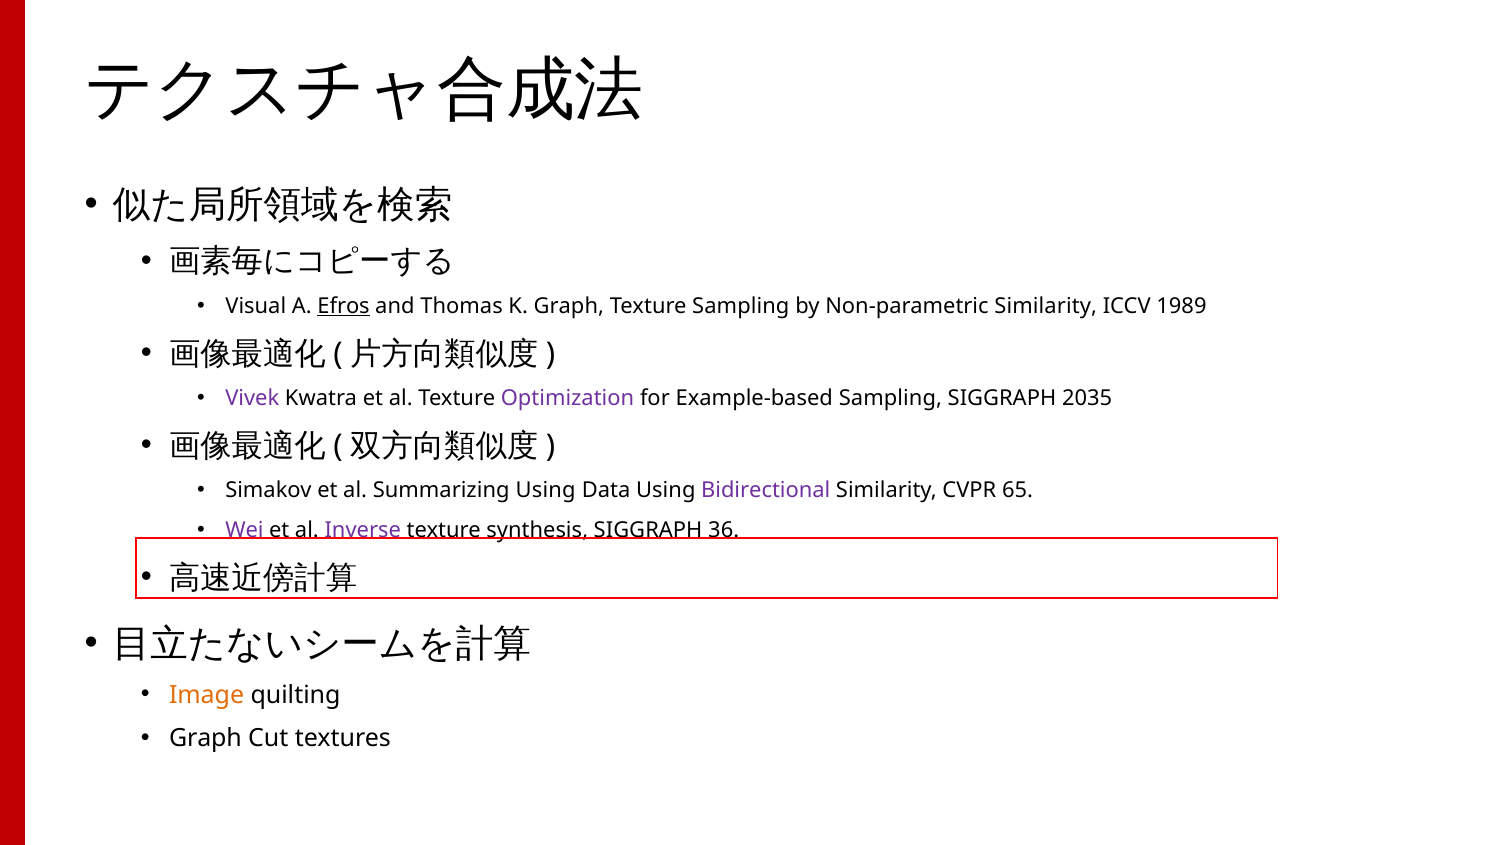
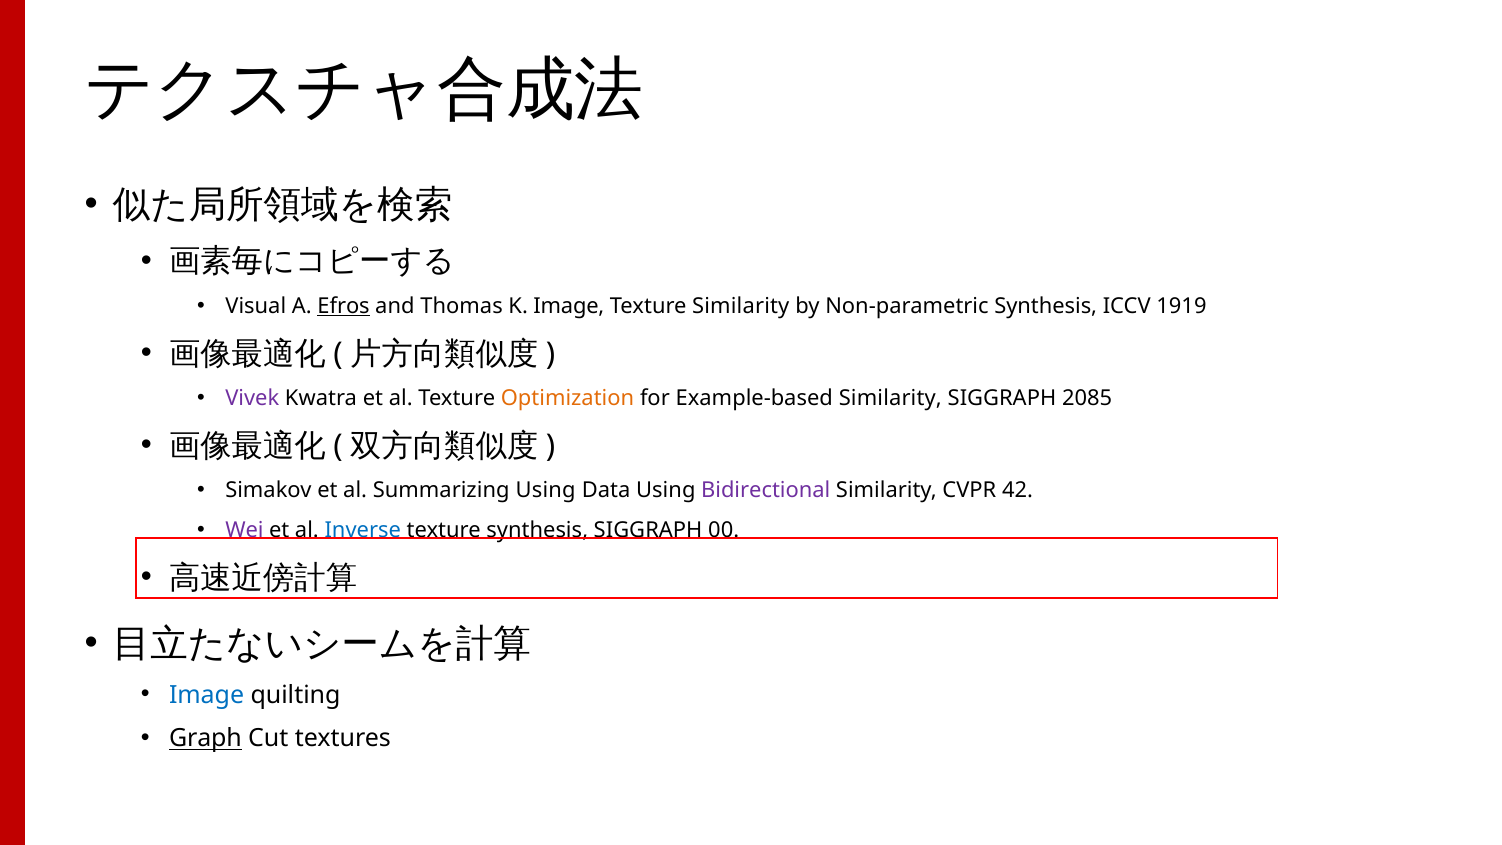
K Graph: Graph -> Image
Texture Sampling: Sampling -> Similarity
Non-parametric Similarity: Similarity -> Synthesis
1989: 1989 -> 1919
Optimization colour: purple -> orange
Example-based Sampling: Sampling -> Similarity
2035: 2035 -> 2085
65: 65 -> 42
Inverse colour: purple -> blue
36: 36 -> 00
Image at (207, 695) colour: orange -> blue
Graph at (205, 738) underline: none -> present
